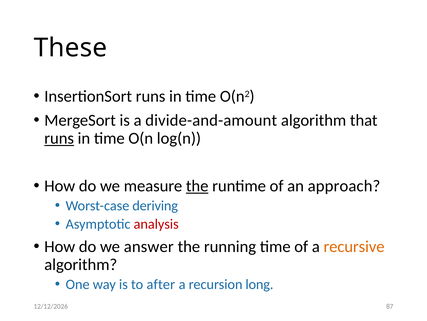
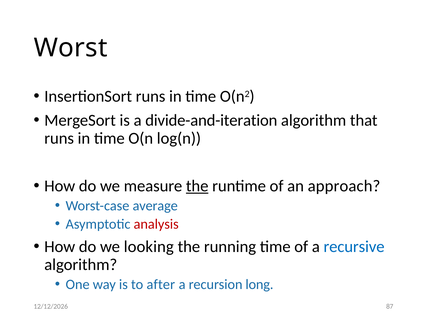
These: These -> Worst
divide-and-amount: divide-and-amount -> divide-and-iteration
runs at (59, 138) underline: present -> none
deriving: deriving -> average
answer: answer -> looking
recursive colour: orange -> blue
